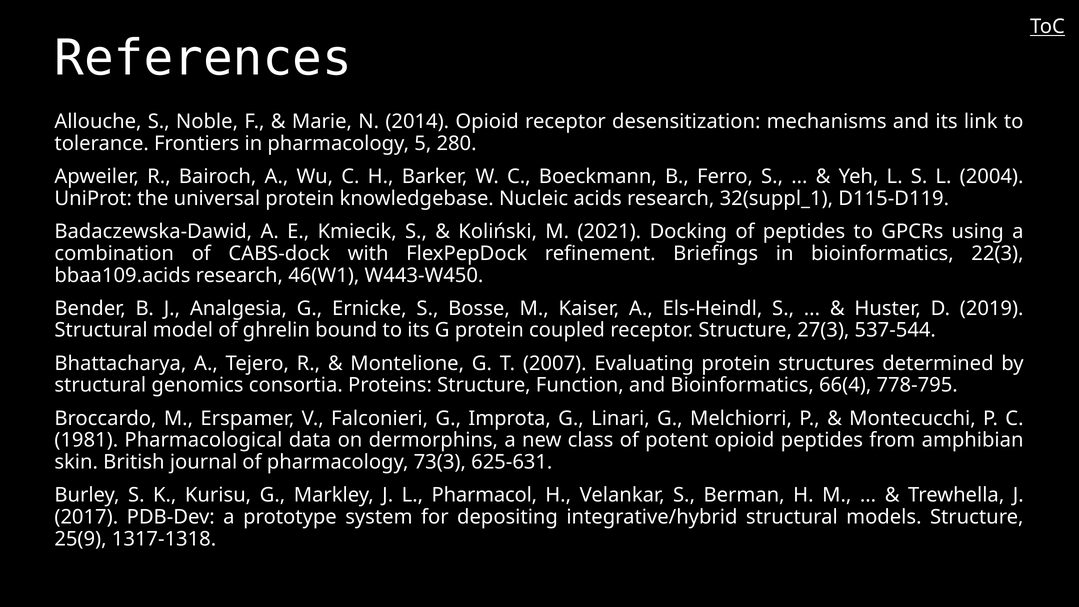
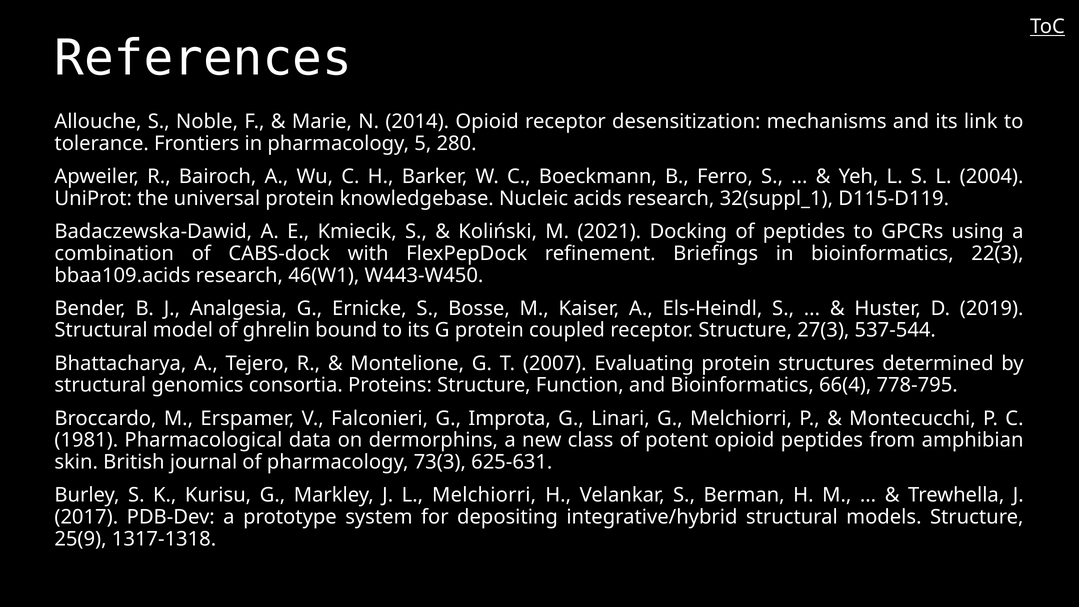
L Pharmacol: Pharmacol -> Melchiorri
